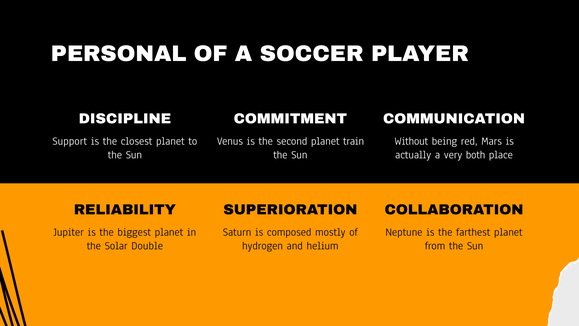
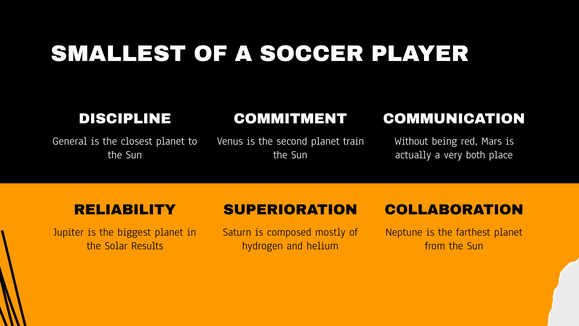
PERSONAL: PERSONAL -> SMALLEST
Support: Support -> General
Double: Double -> Results
